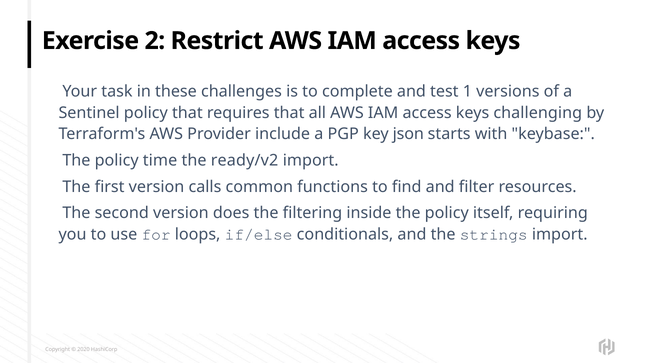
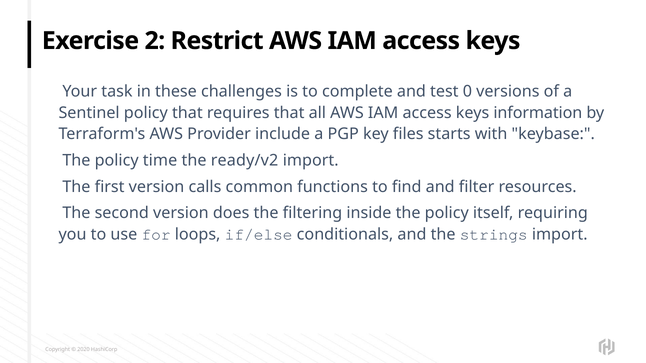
1: 1 -> 0
challenging: challenging -> information
json: json -> files
